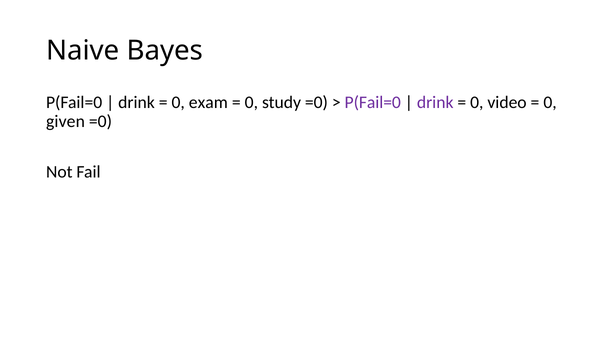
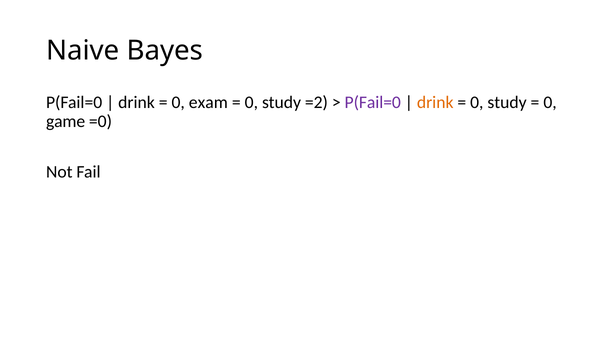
study =0: =0 -> =2
drink at (435, 102) colour: purple -> orange
video at (507, 102): video -> study
given: given -> game
